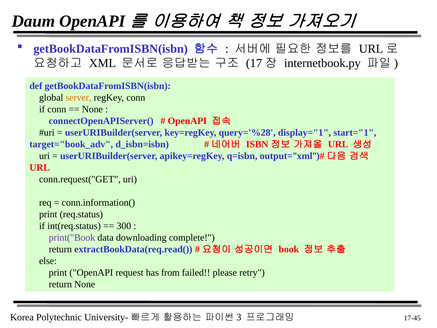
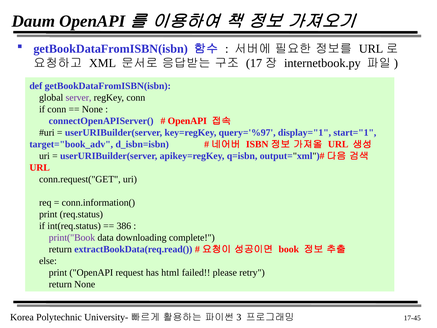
server colour: orange -> purple
query='%28: query='%28 -> query='%97
300: 300 -> 386
from: from -> html
